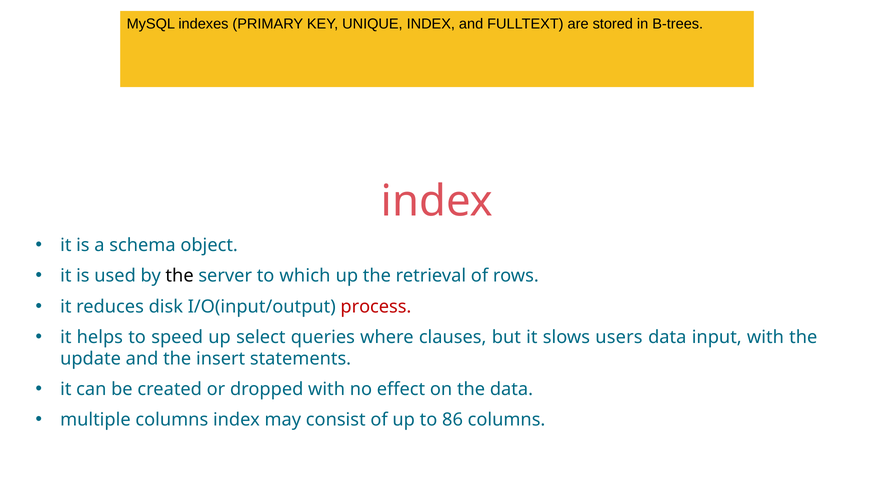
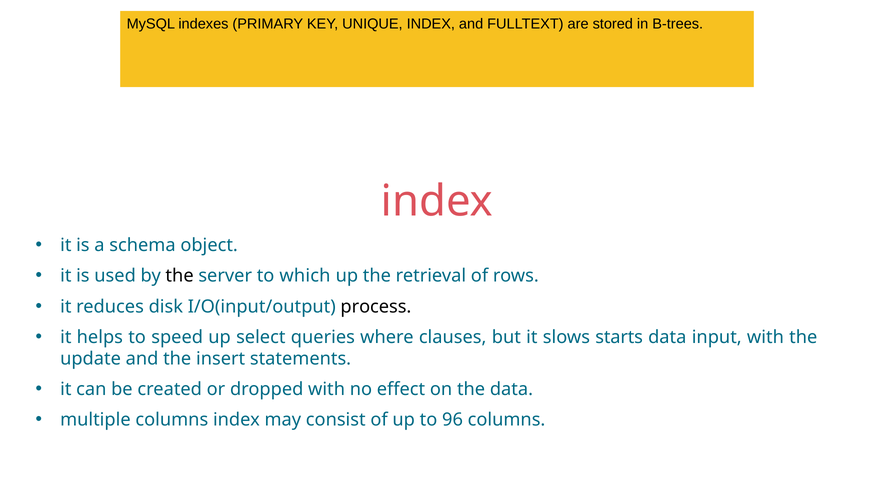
process colour: red -> black
users: users -> starts
86: 86 -> 96
